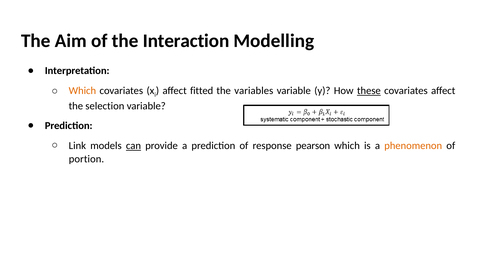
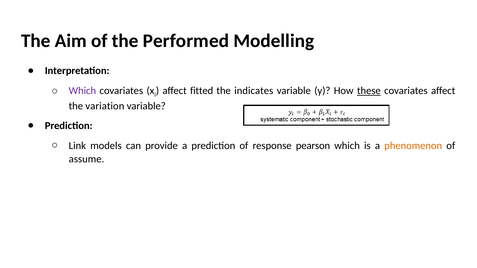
Interaction: Interaction -> Performed
Which at (82, 91) colour: orange -> purple
variables: variables -> indicates
selection: selection -> variation
can underline: present -> none
portion: portion -> assume
